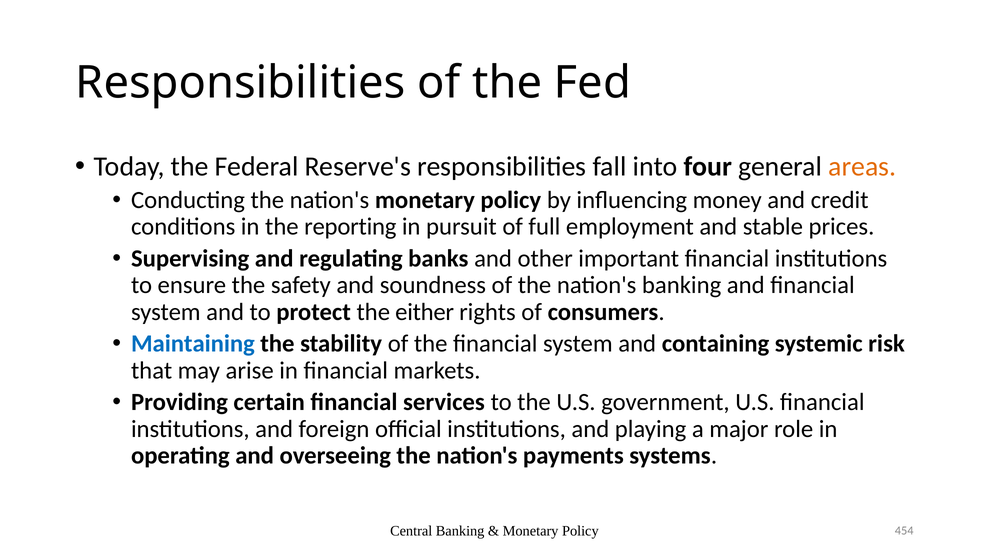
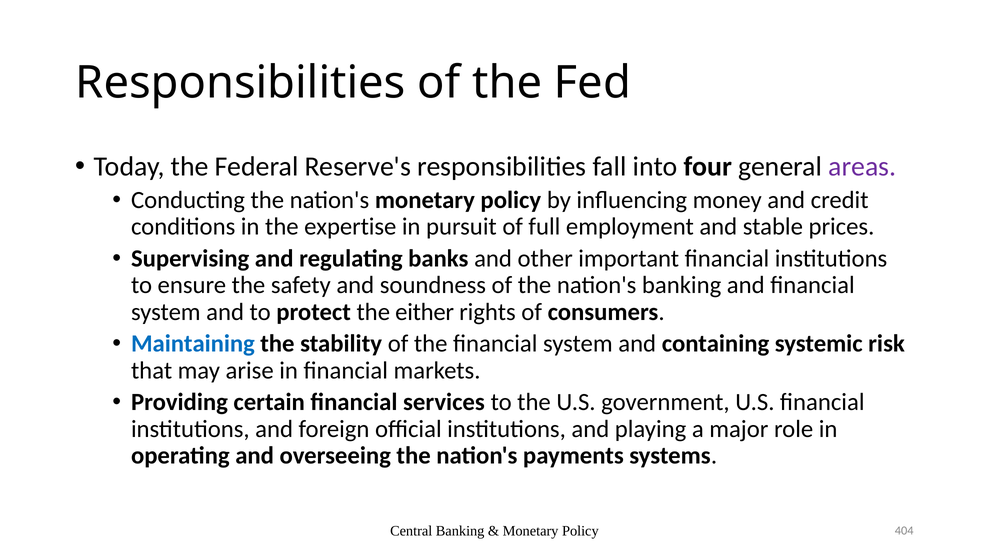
areas colour: orange -> purple
reporting: reporting -> expertise
454: 454 -> 404
